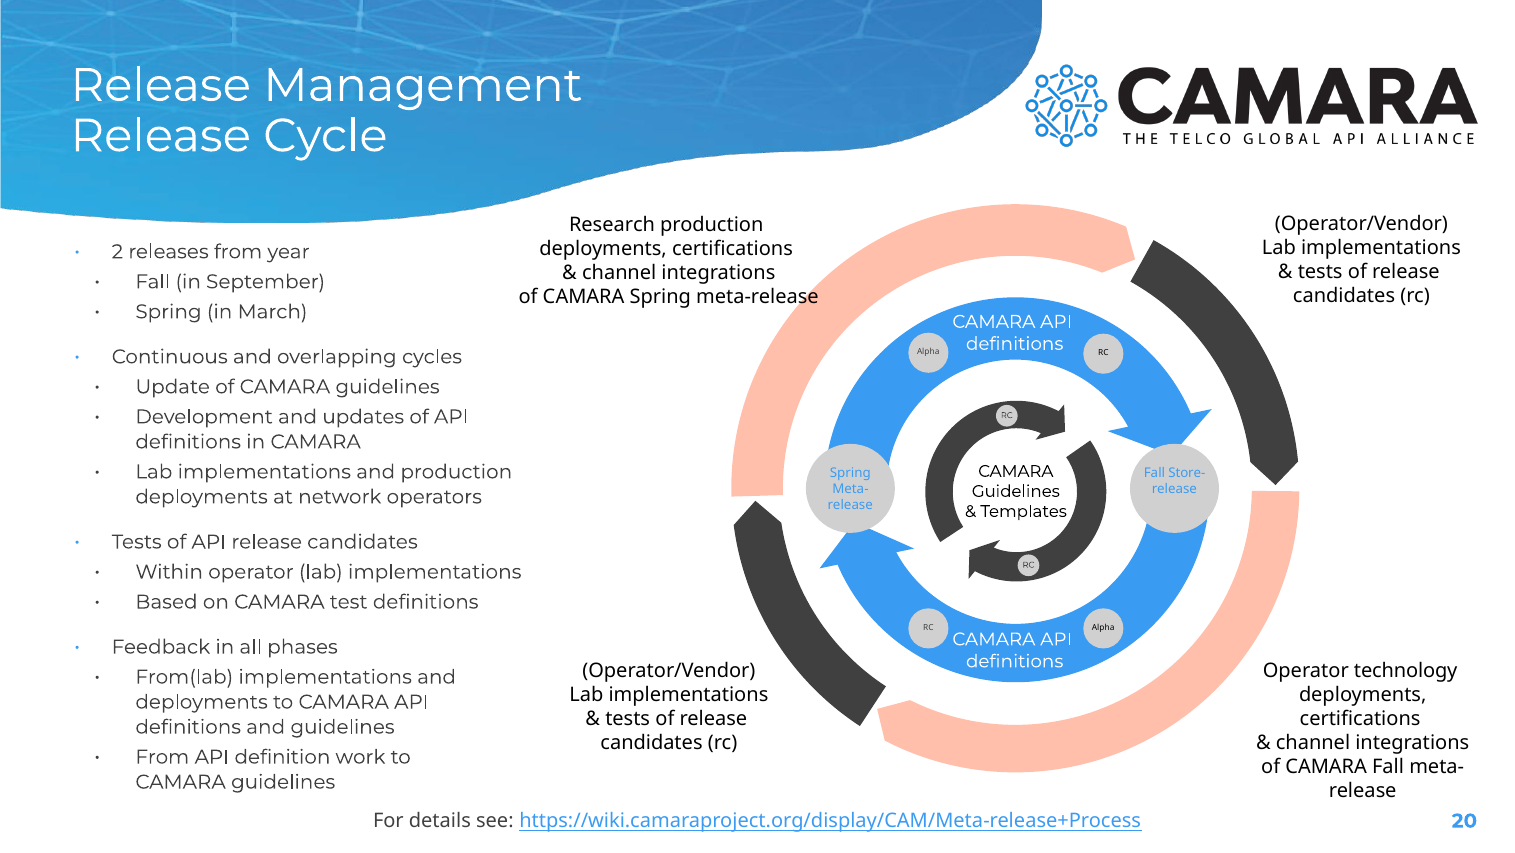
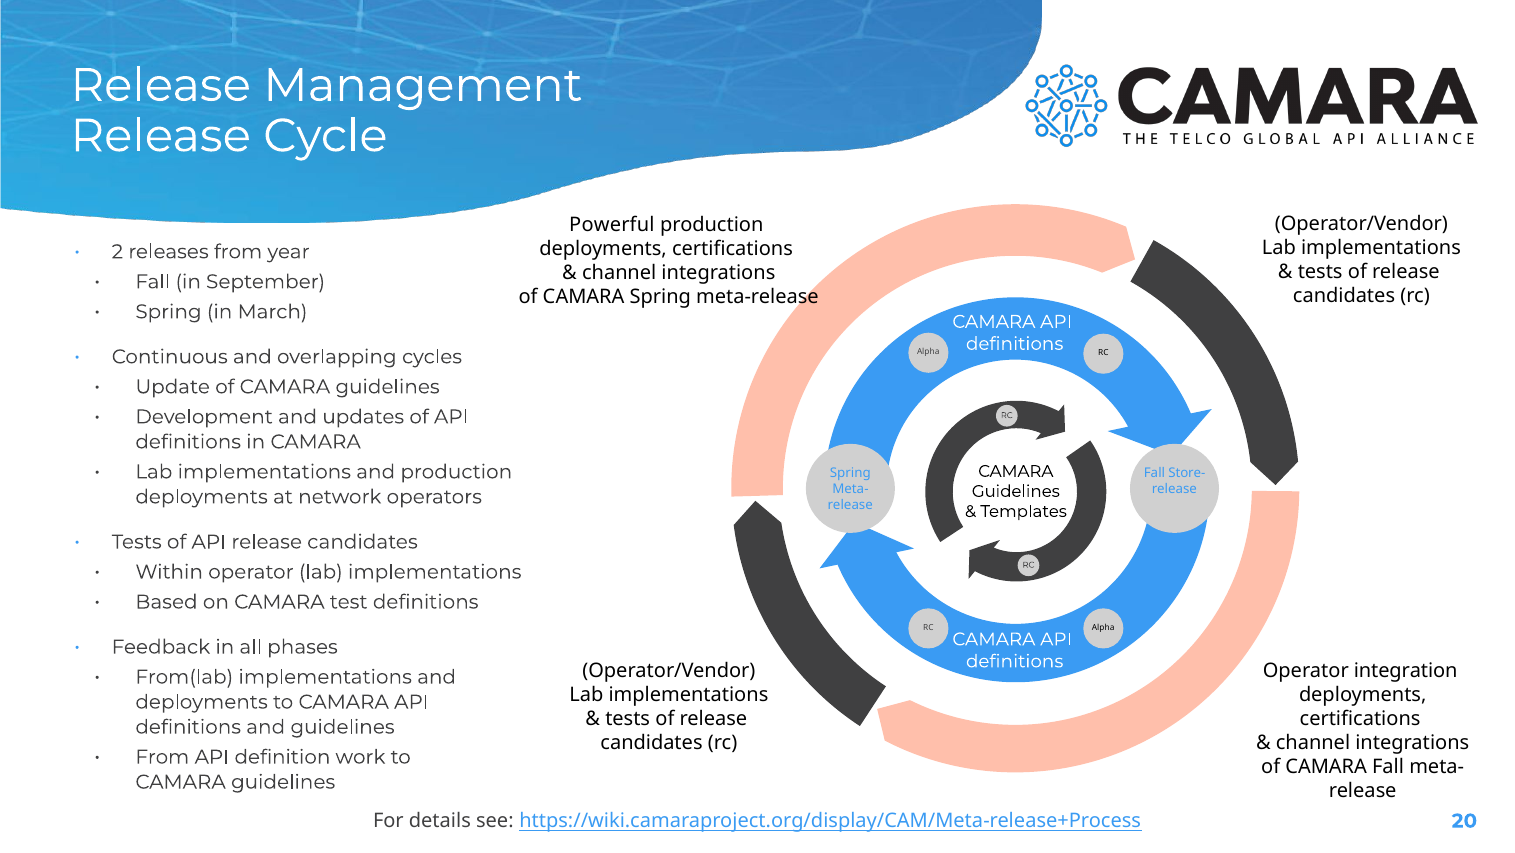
Research: Research -> Powerful
technology: technology -> integration
